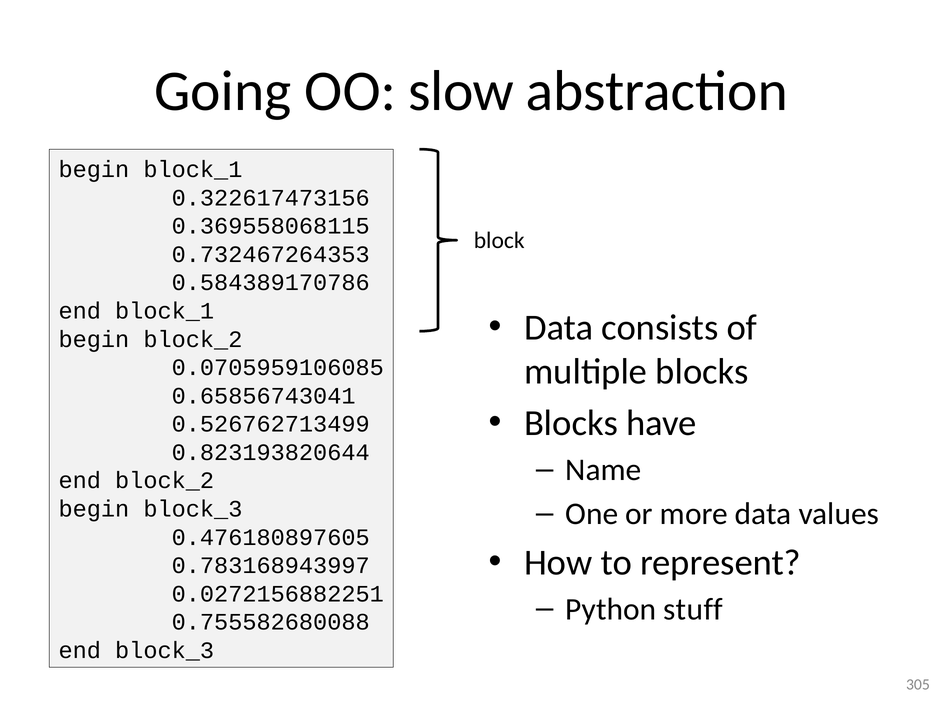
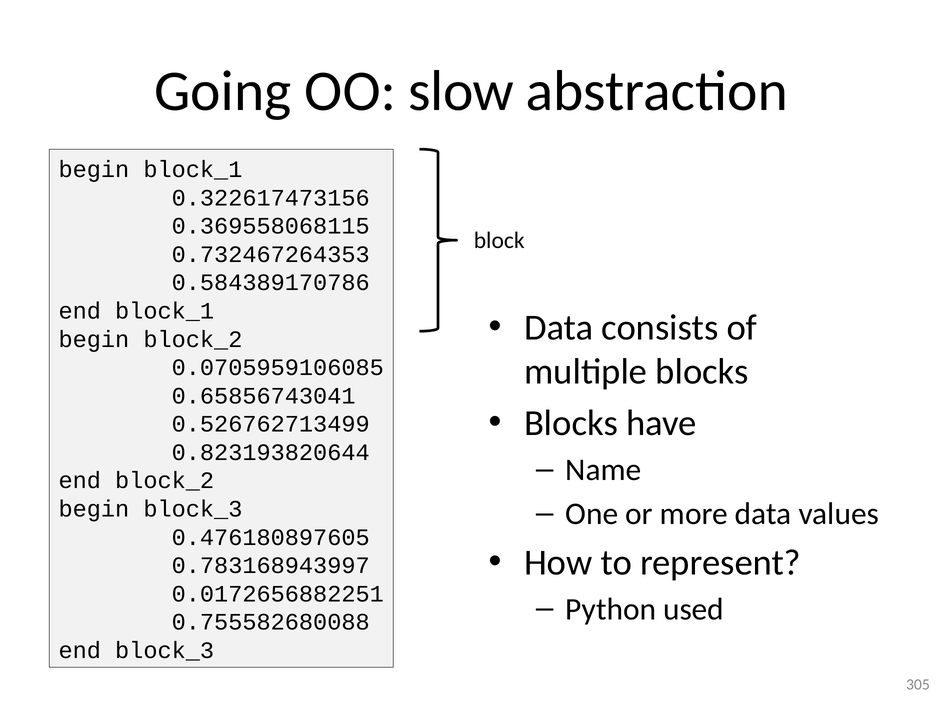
0.0272156882251: 0.0272156882251 -> 0.0172656882251
stuff: stuff -> used
